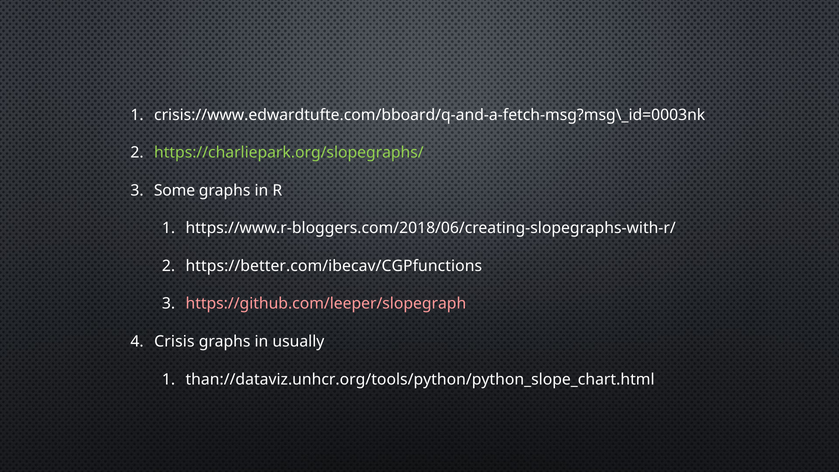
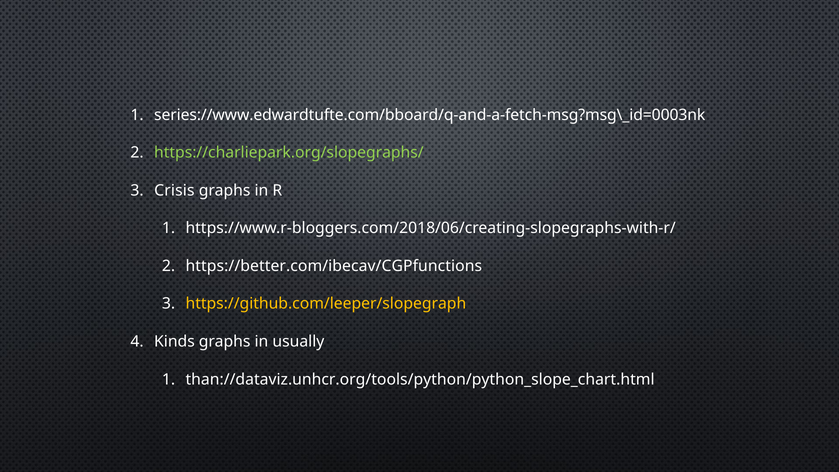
crisis://www.edwardtufte.com/bboard/q-and-a-fetch-msg?msg\_id=0003nk: crisis://www.edwardtufte.com/bboard/q-and-a-fetch-msg?msg\_id=0003nk -> series://www.edwardtufte.com/bboard/q-and-a-fetch-msg?msg\_id=0003nk
Some: Some -> Crisis
https://github.com/leeper/slopegraph colour: pink -> yellow
Crisis: Crisis -> Kinds
